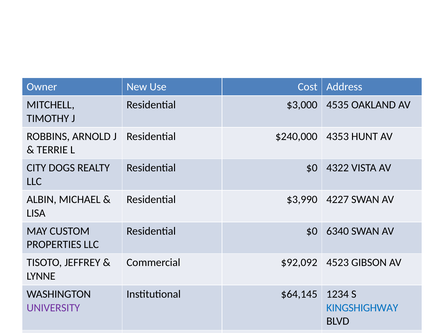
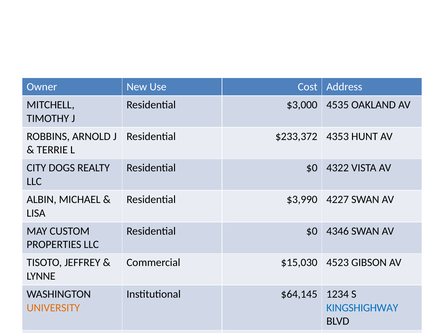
$240,000: $240,000 -> $233,372
6340: 6340 -> 4346
$92,092: $92,092 -> $15,030
UNIVERSITY colour: purple -> orange
